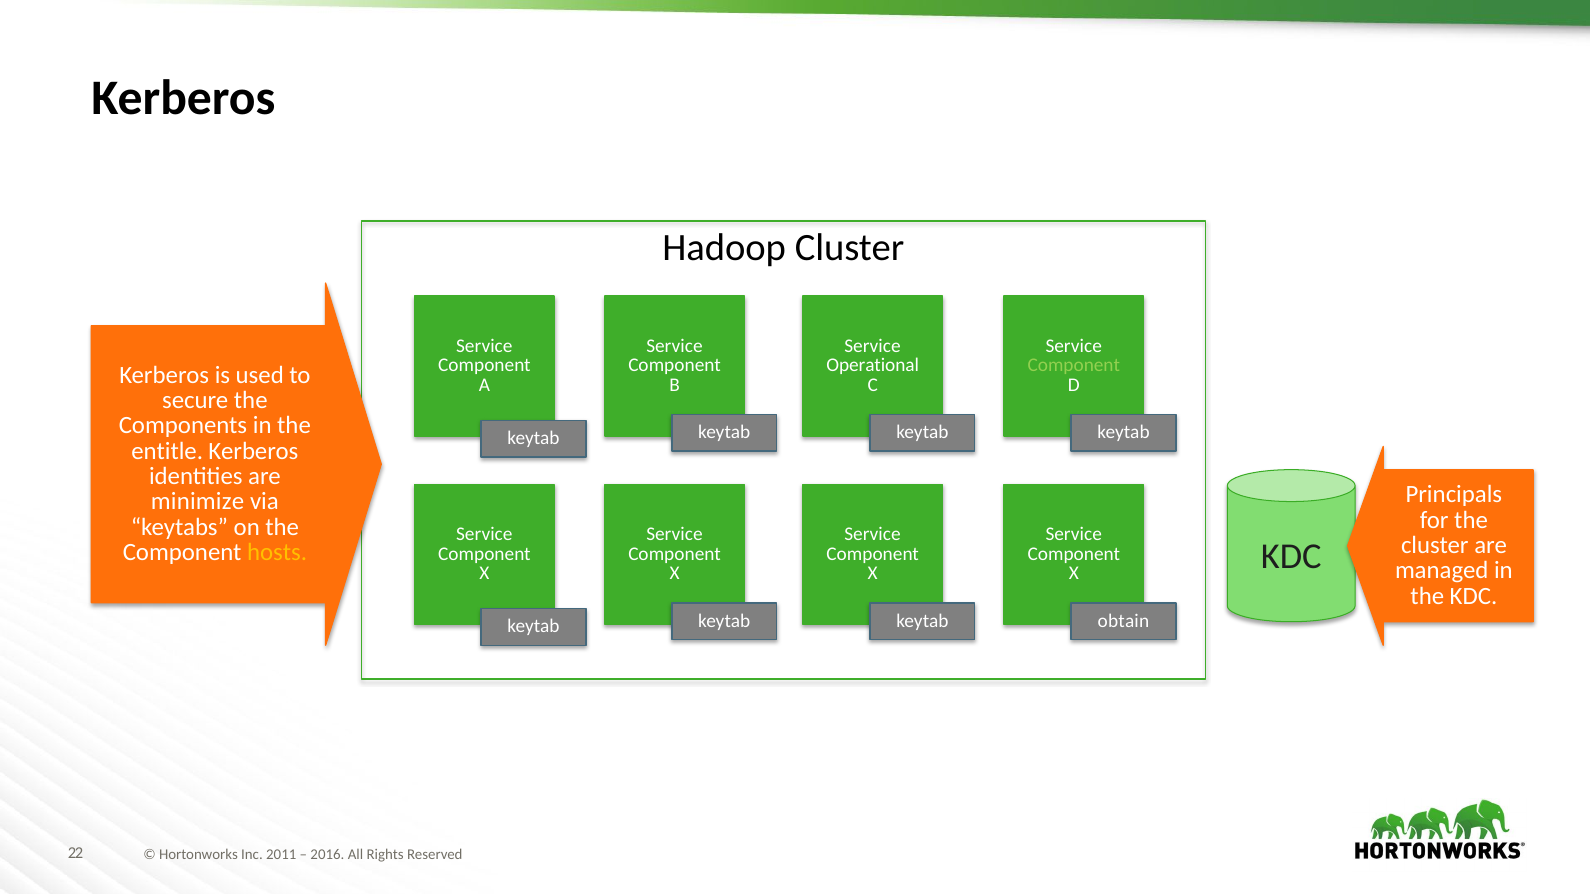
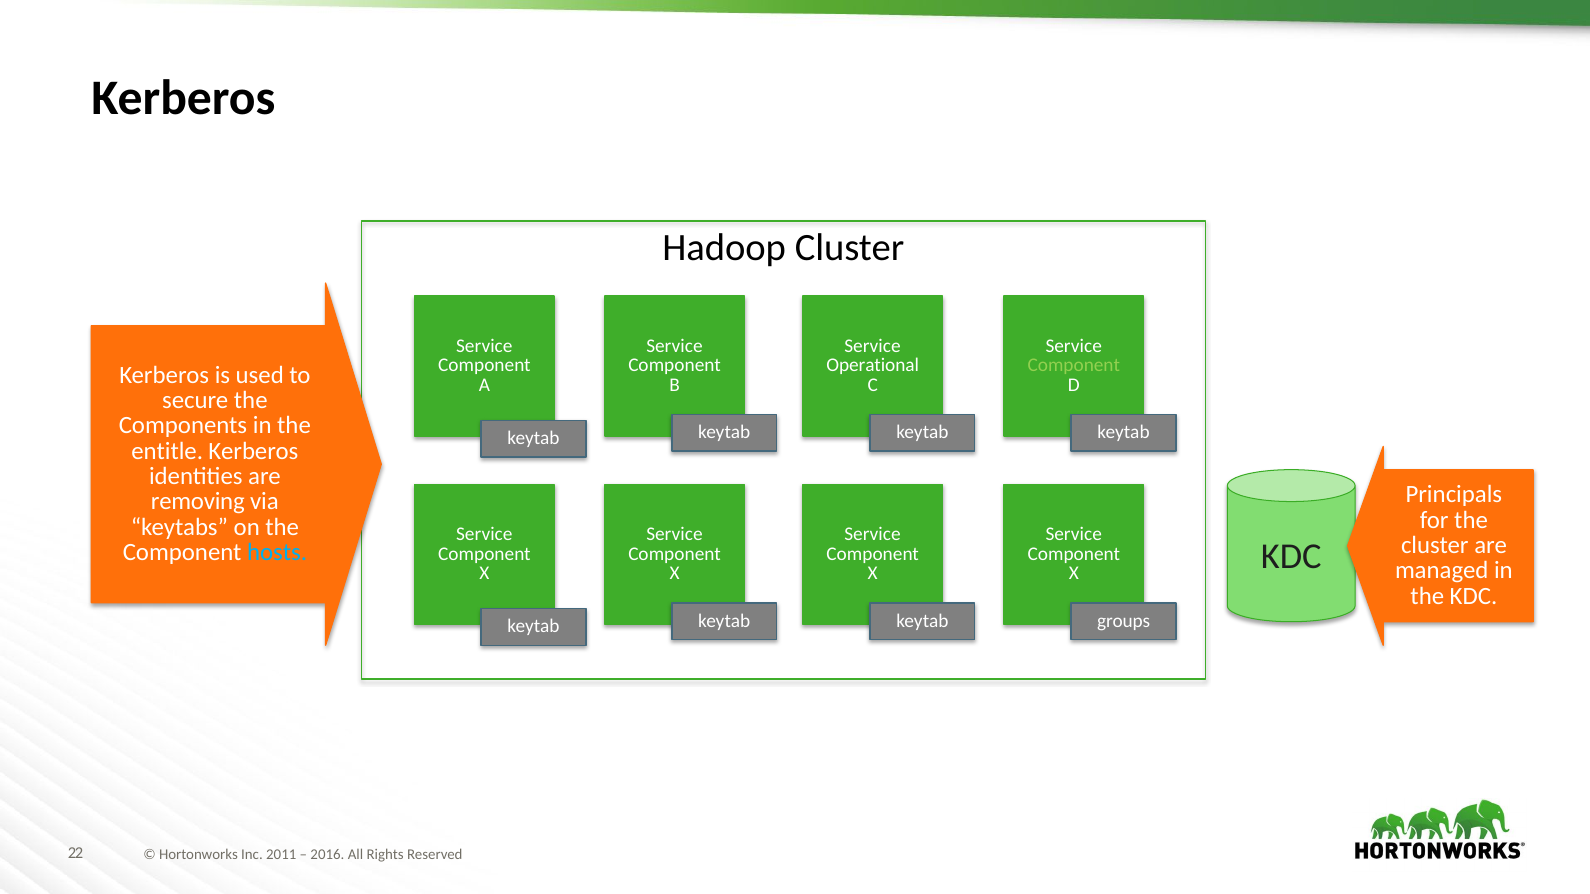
minimize: minimize -> removing
hosts colour: yellow -> light blue
obtain: obtain -> groups
